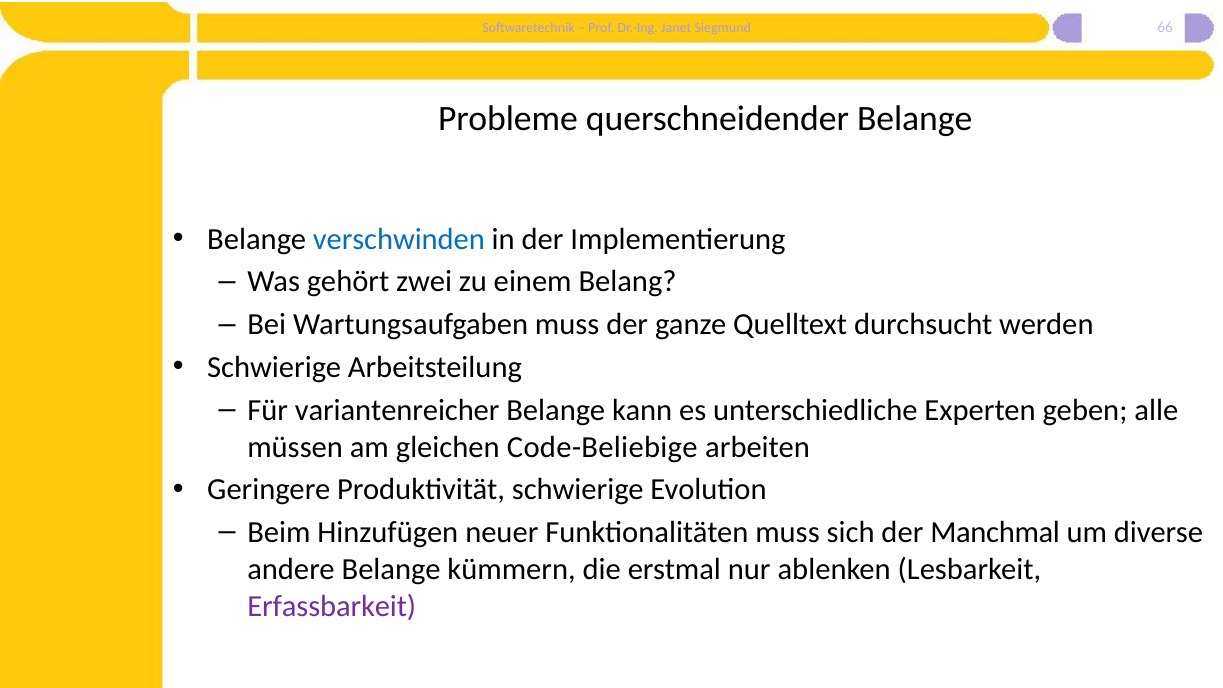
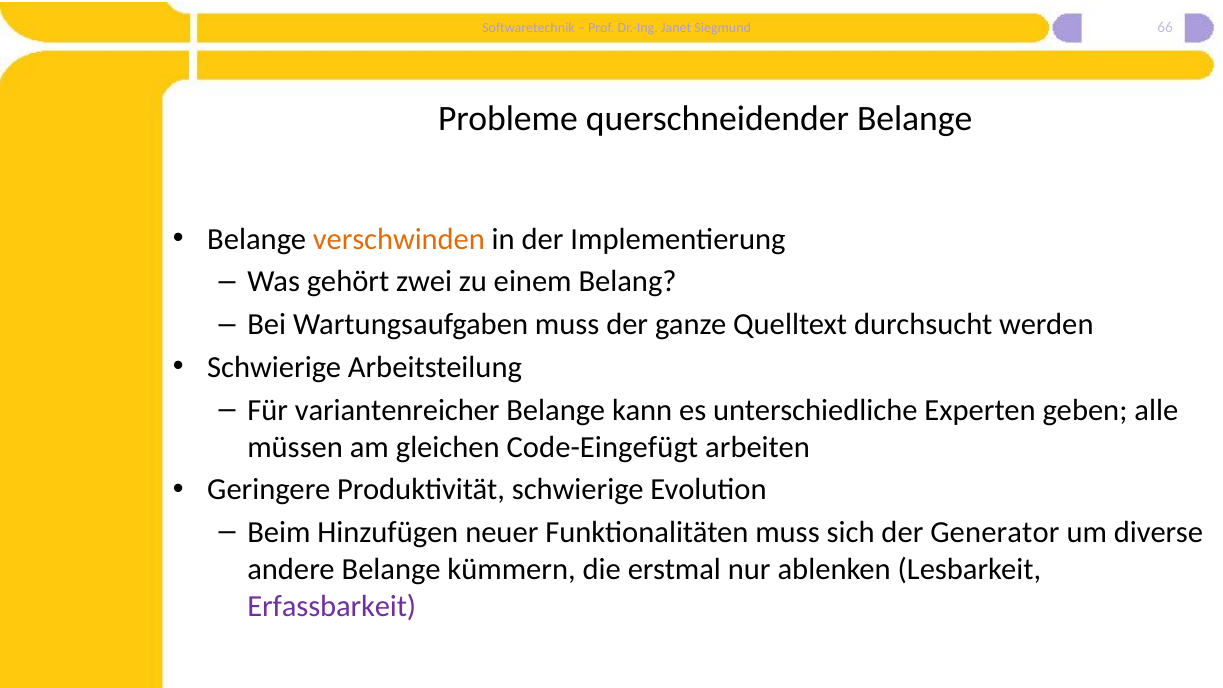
verschwinden colour: blue -> orange
Code-Beliebige: Code-Beliebige -> Code-Eingefügt
Manchmal: Manchmal -> Generator
